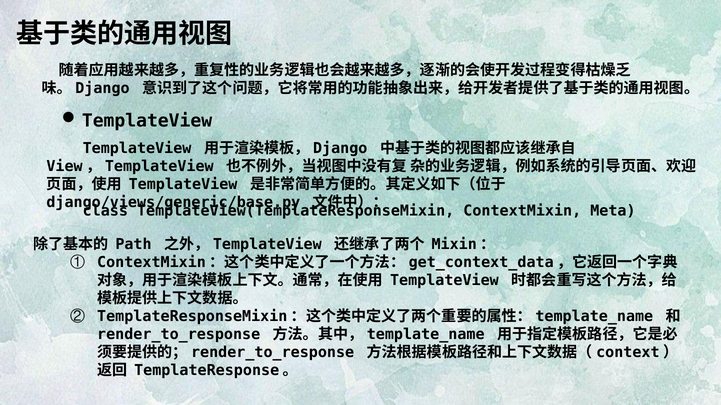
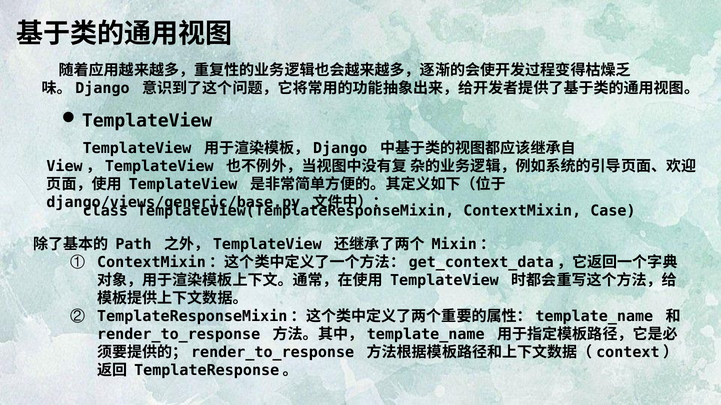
Meta: Meta -> Case
